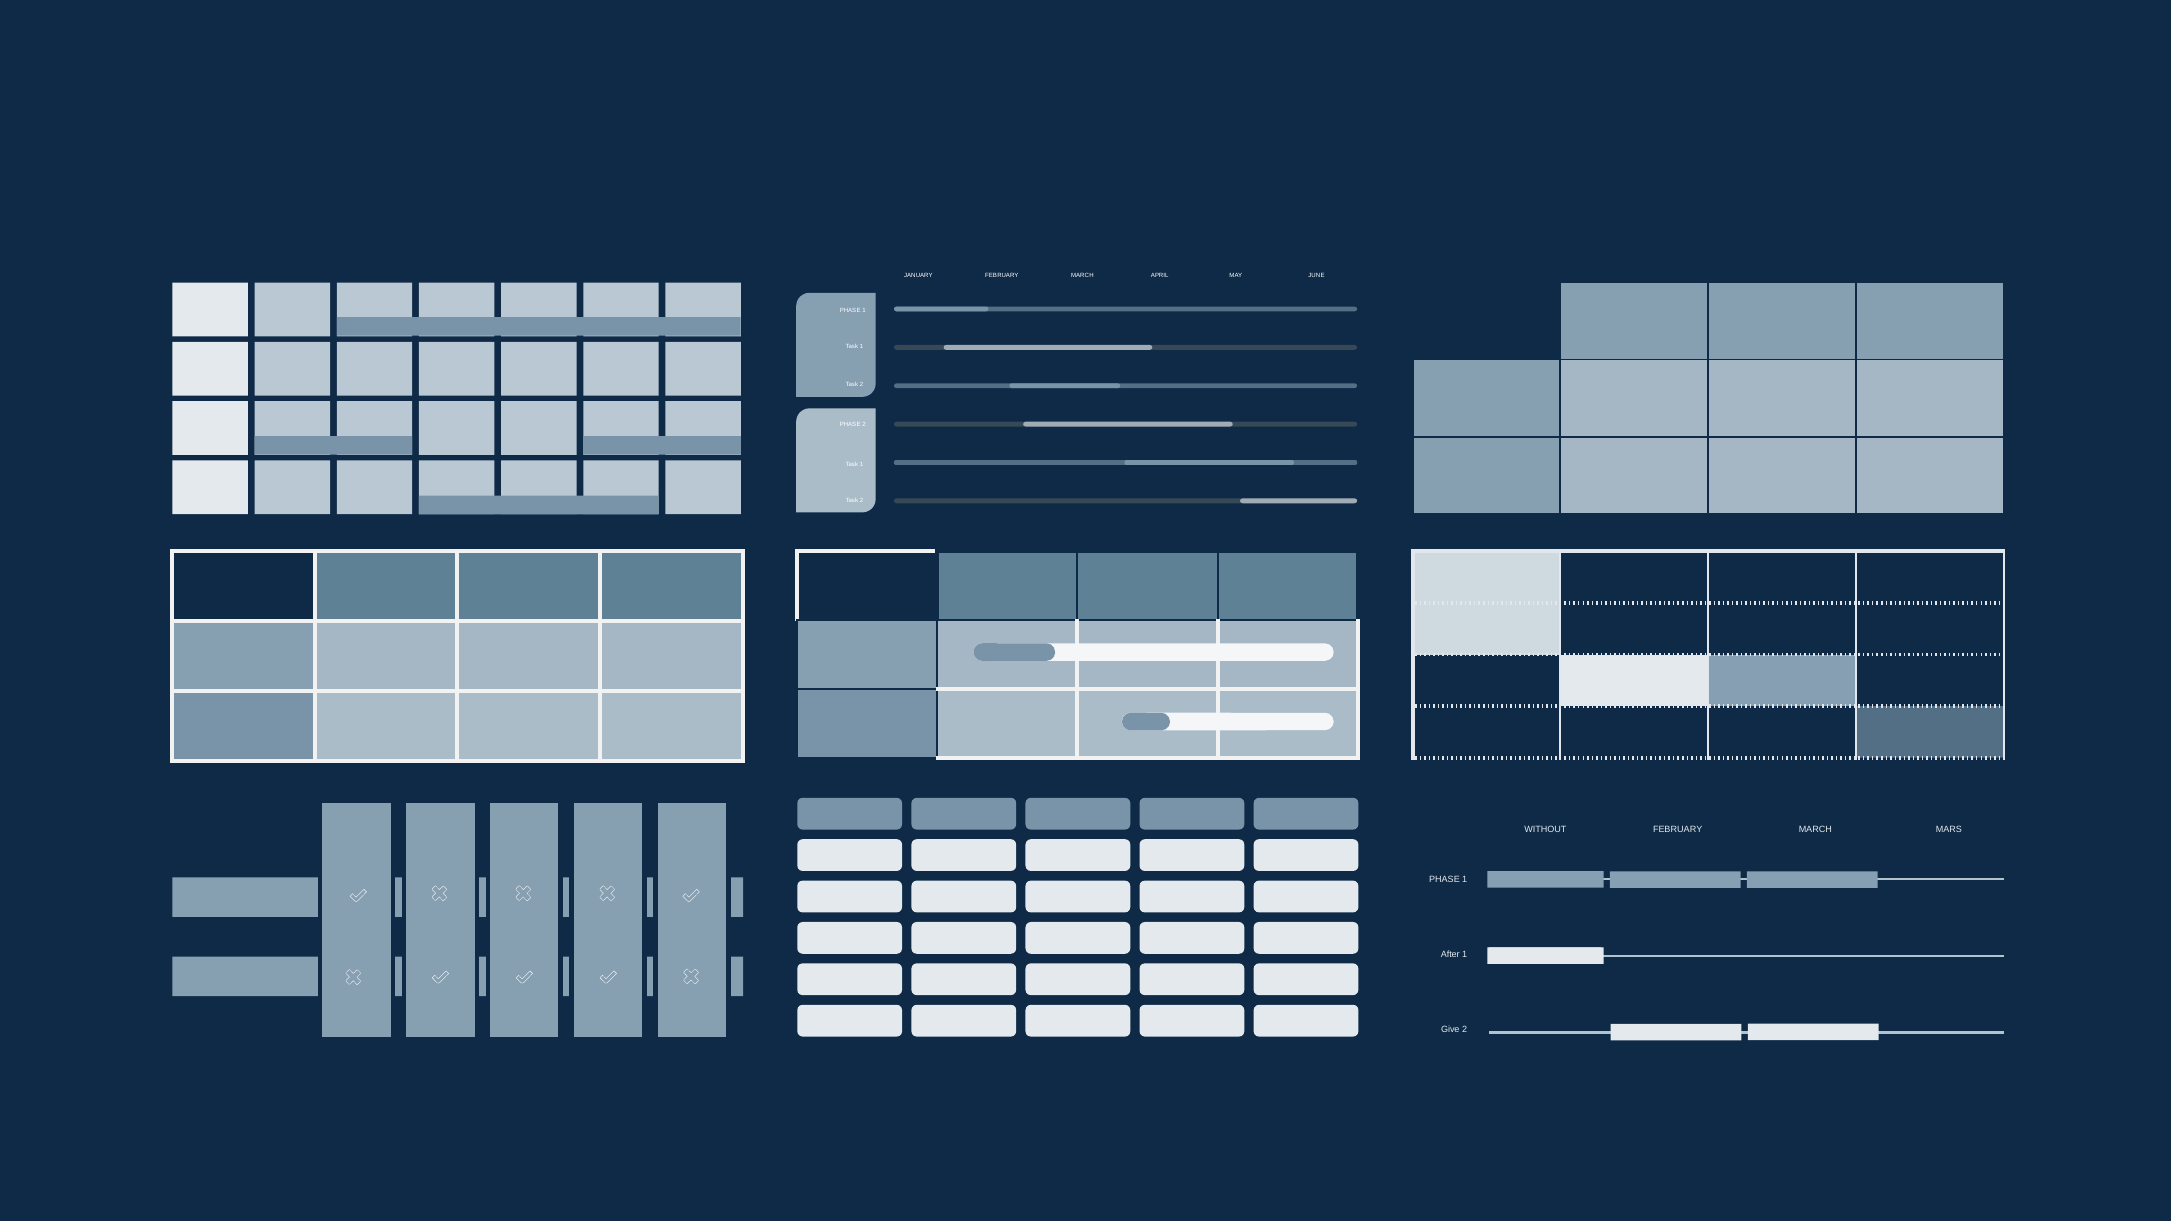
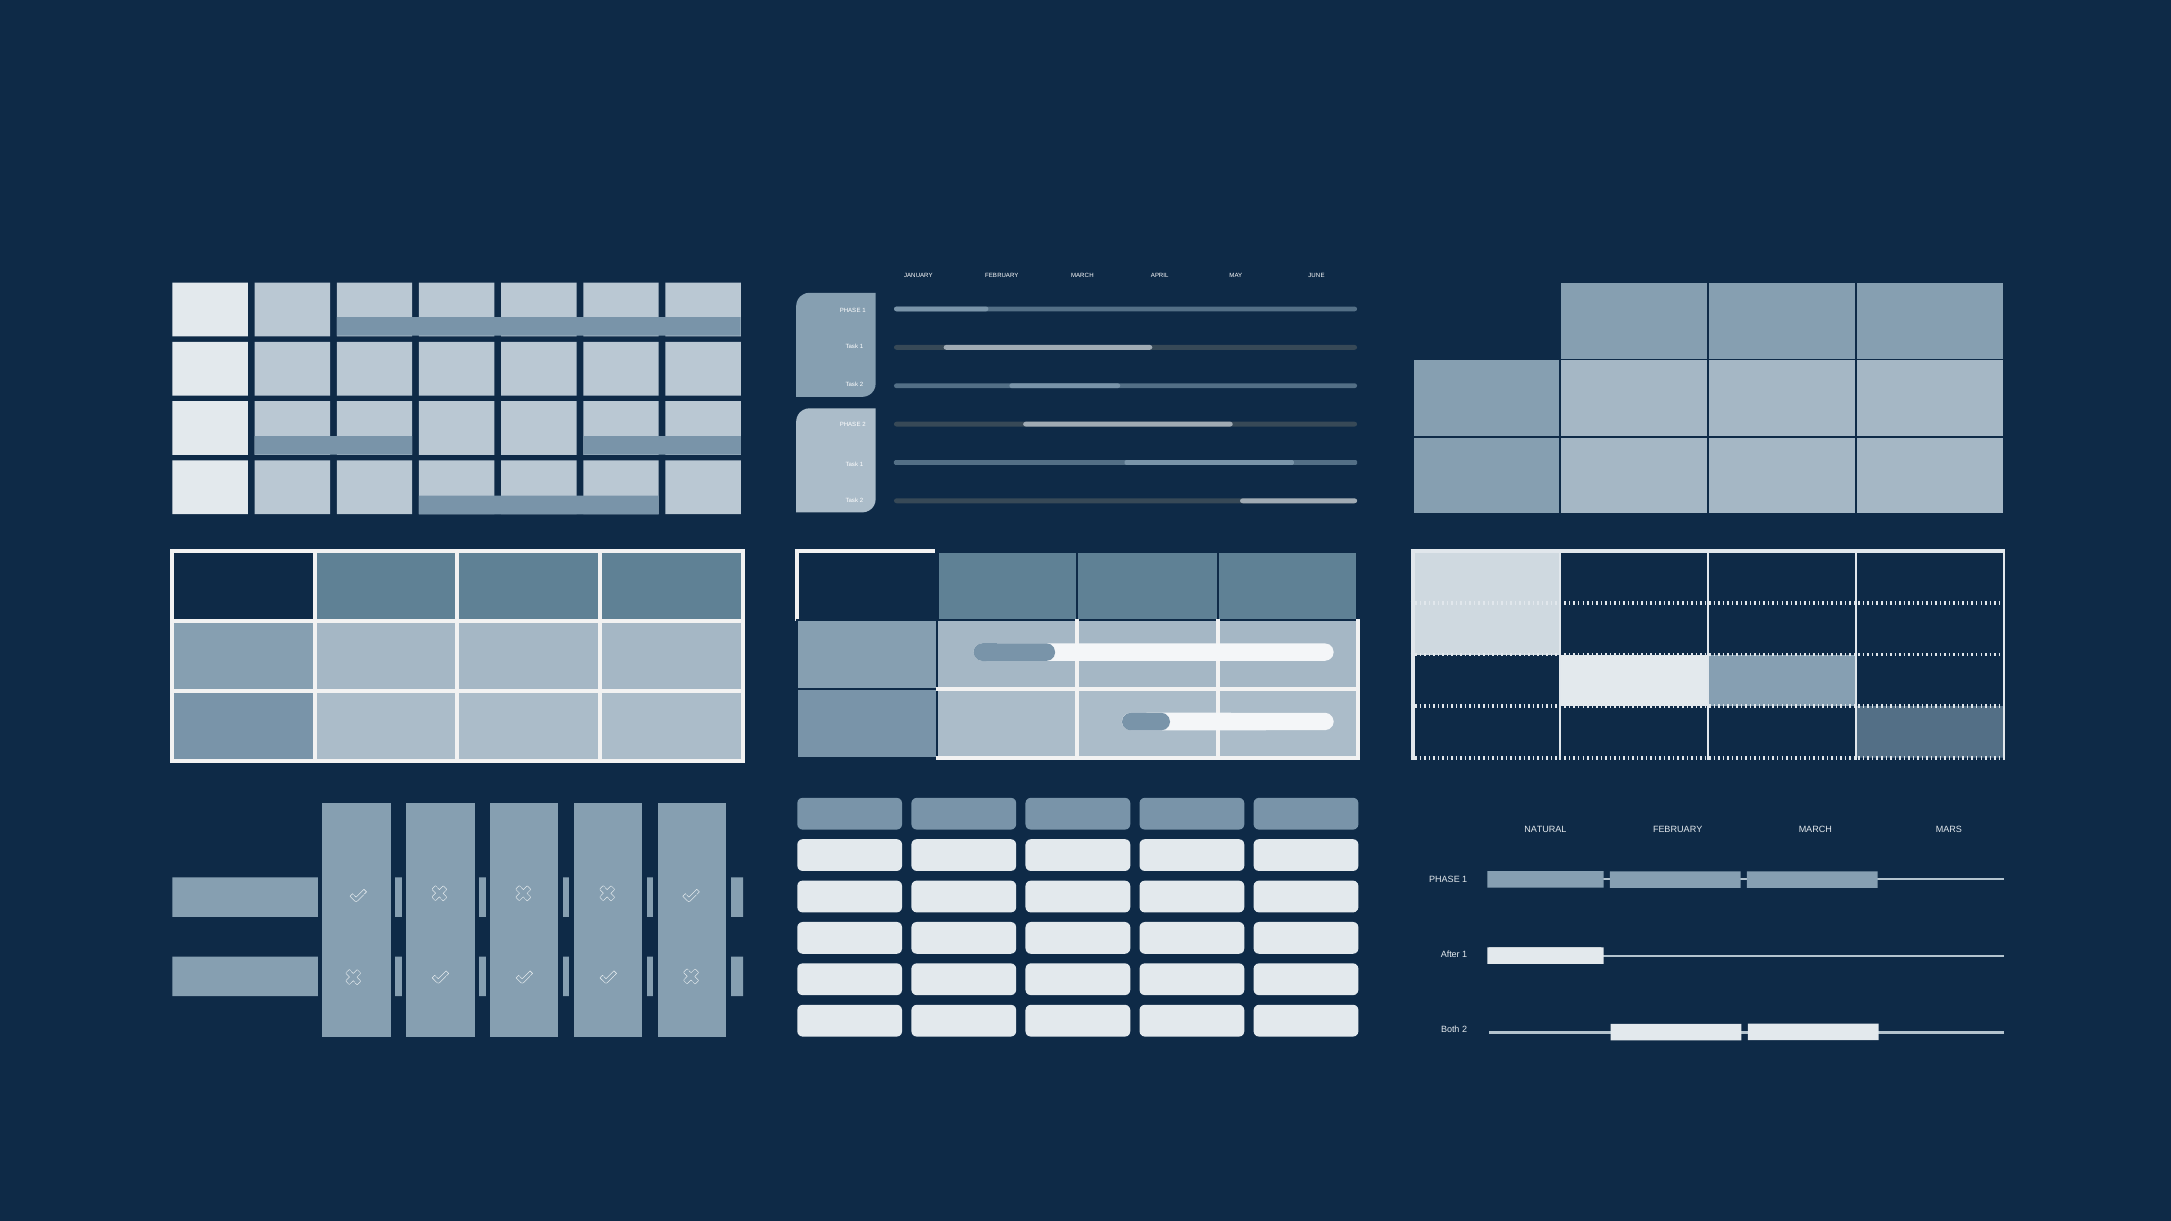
WITHOUT: WITHOUT -> NATURAL
Give: Give -> Both
